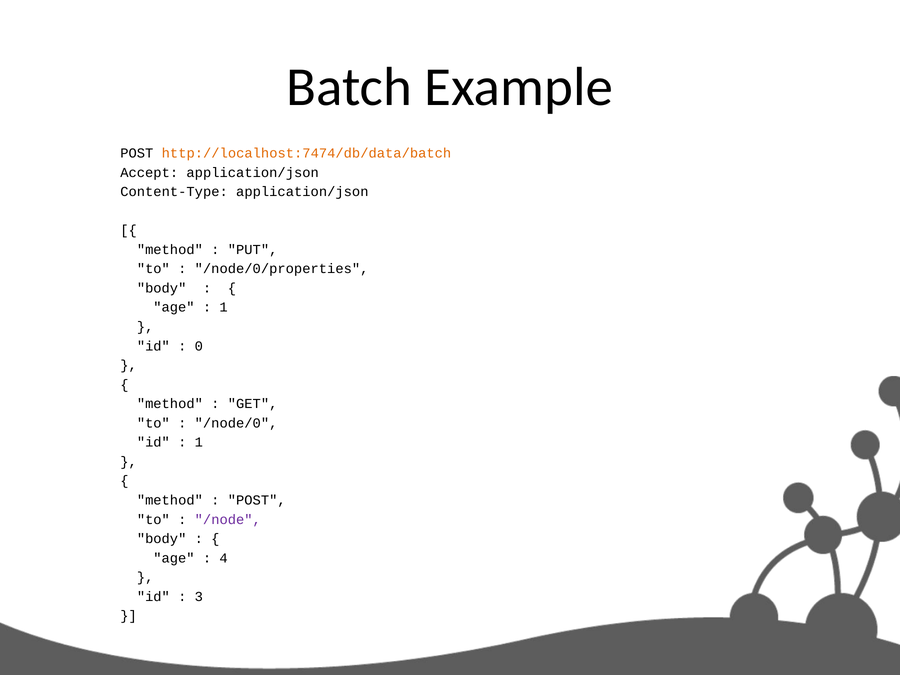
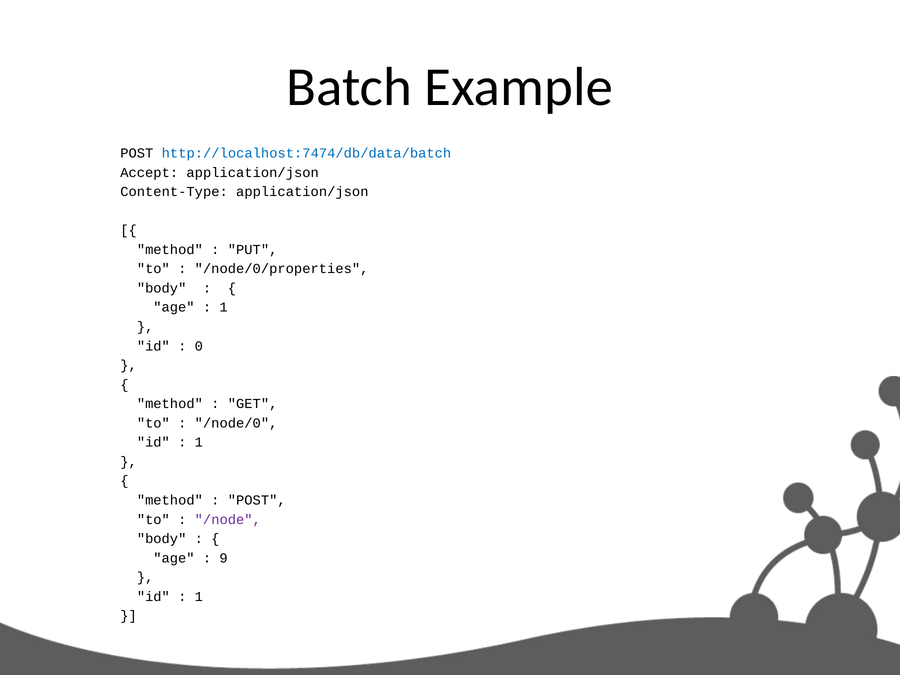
http://localhost:7474/db/data/batch colour: orange -> blue
4: 4 -> 9
3 at (199, 597): 3 -> 1
